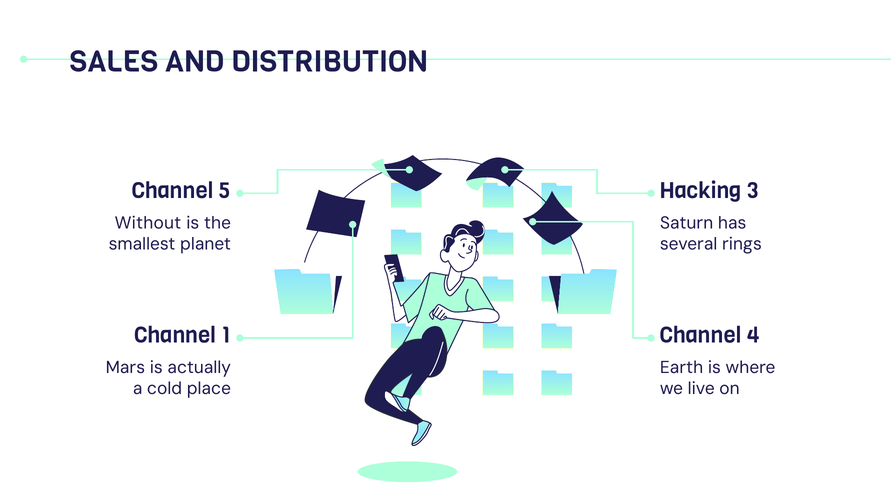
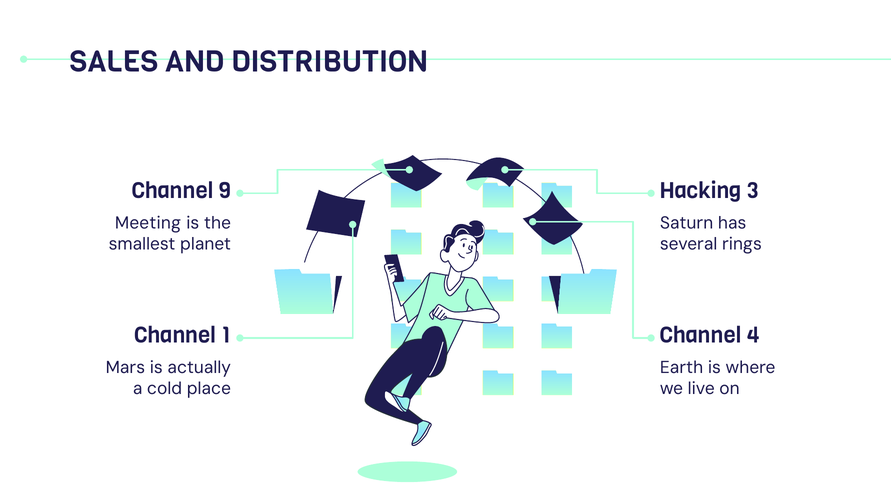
5: 5 -> 9
Without: Without -> Meeting
